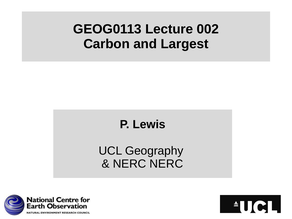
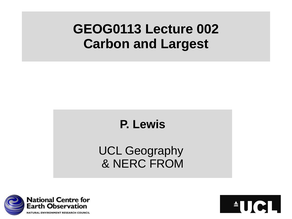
NERC NERC: NERC -> FROM
